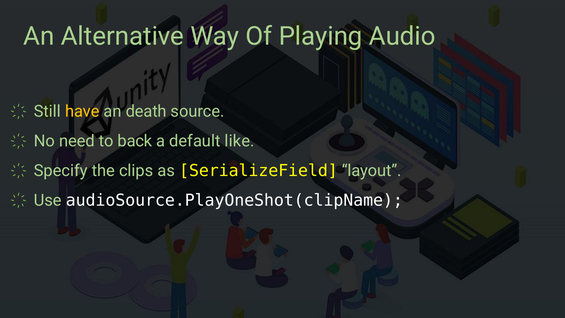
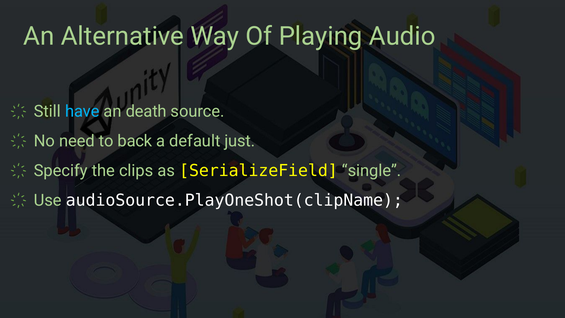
have colour: yellow -> light blue
like: like -> just
layout: layout -> single
